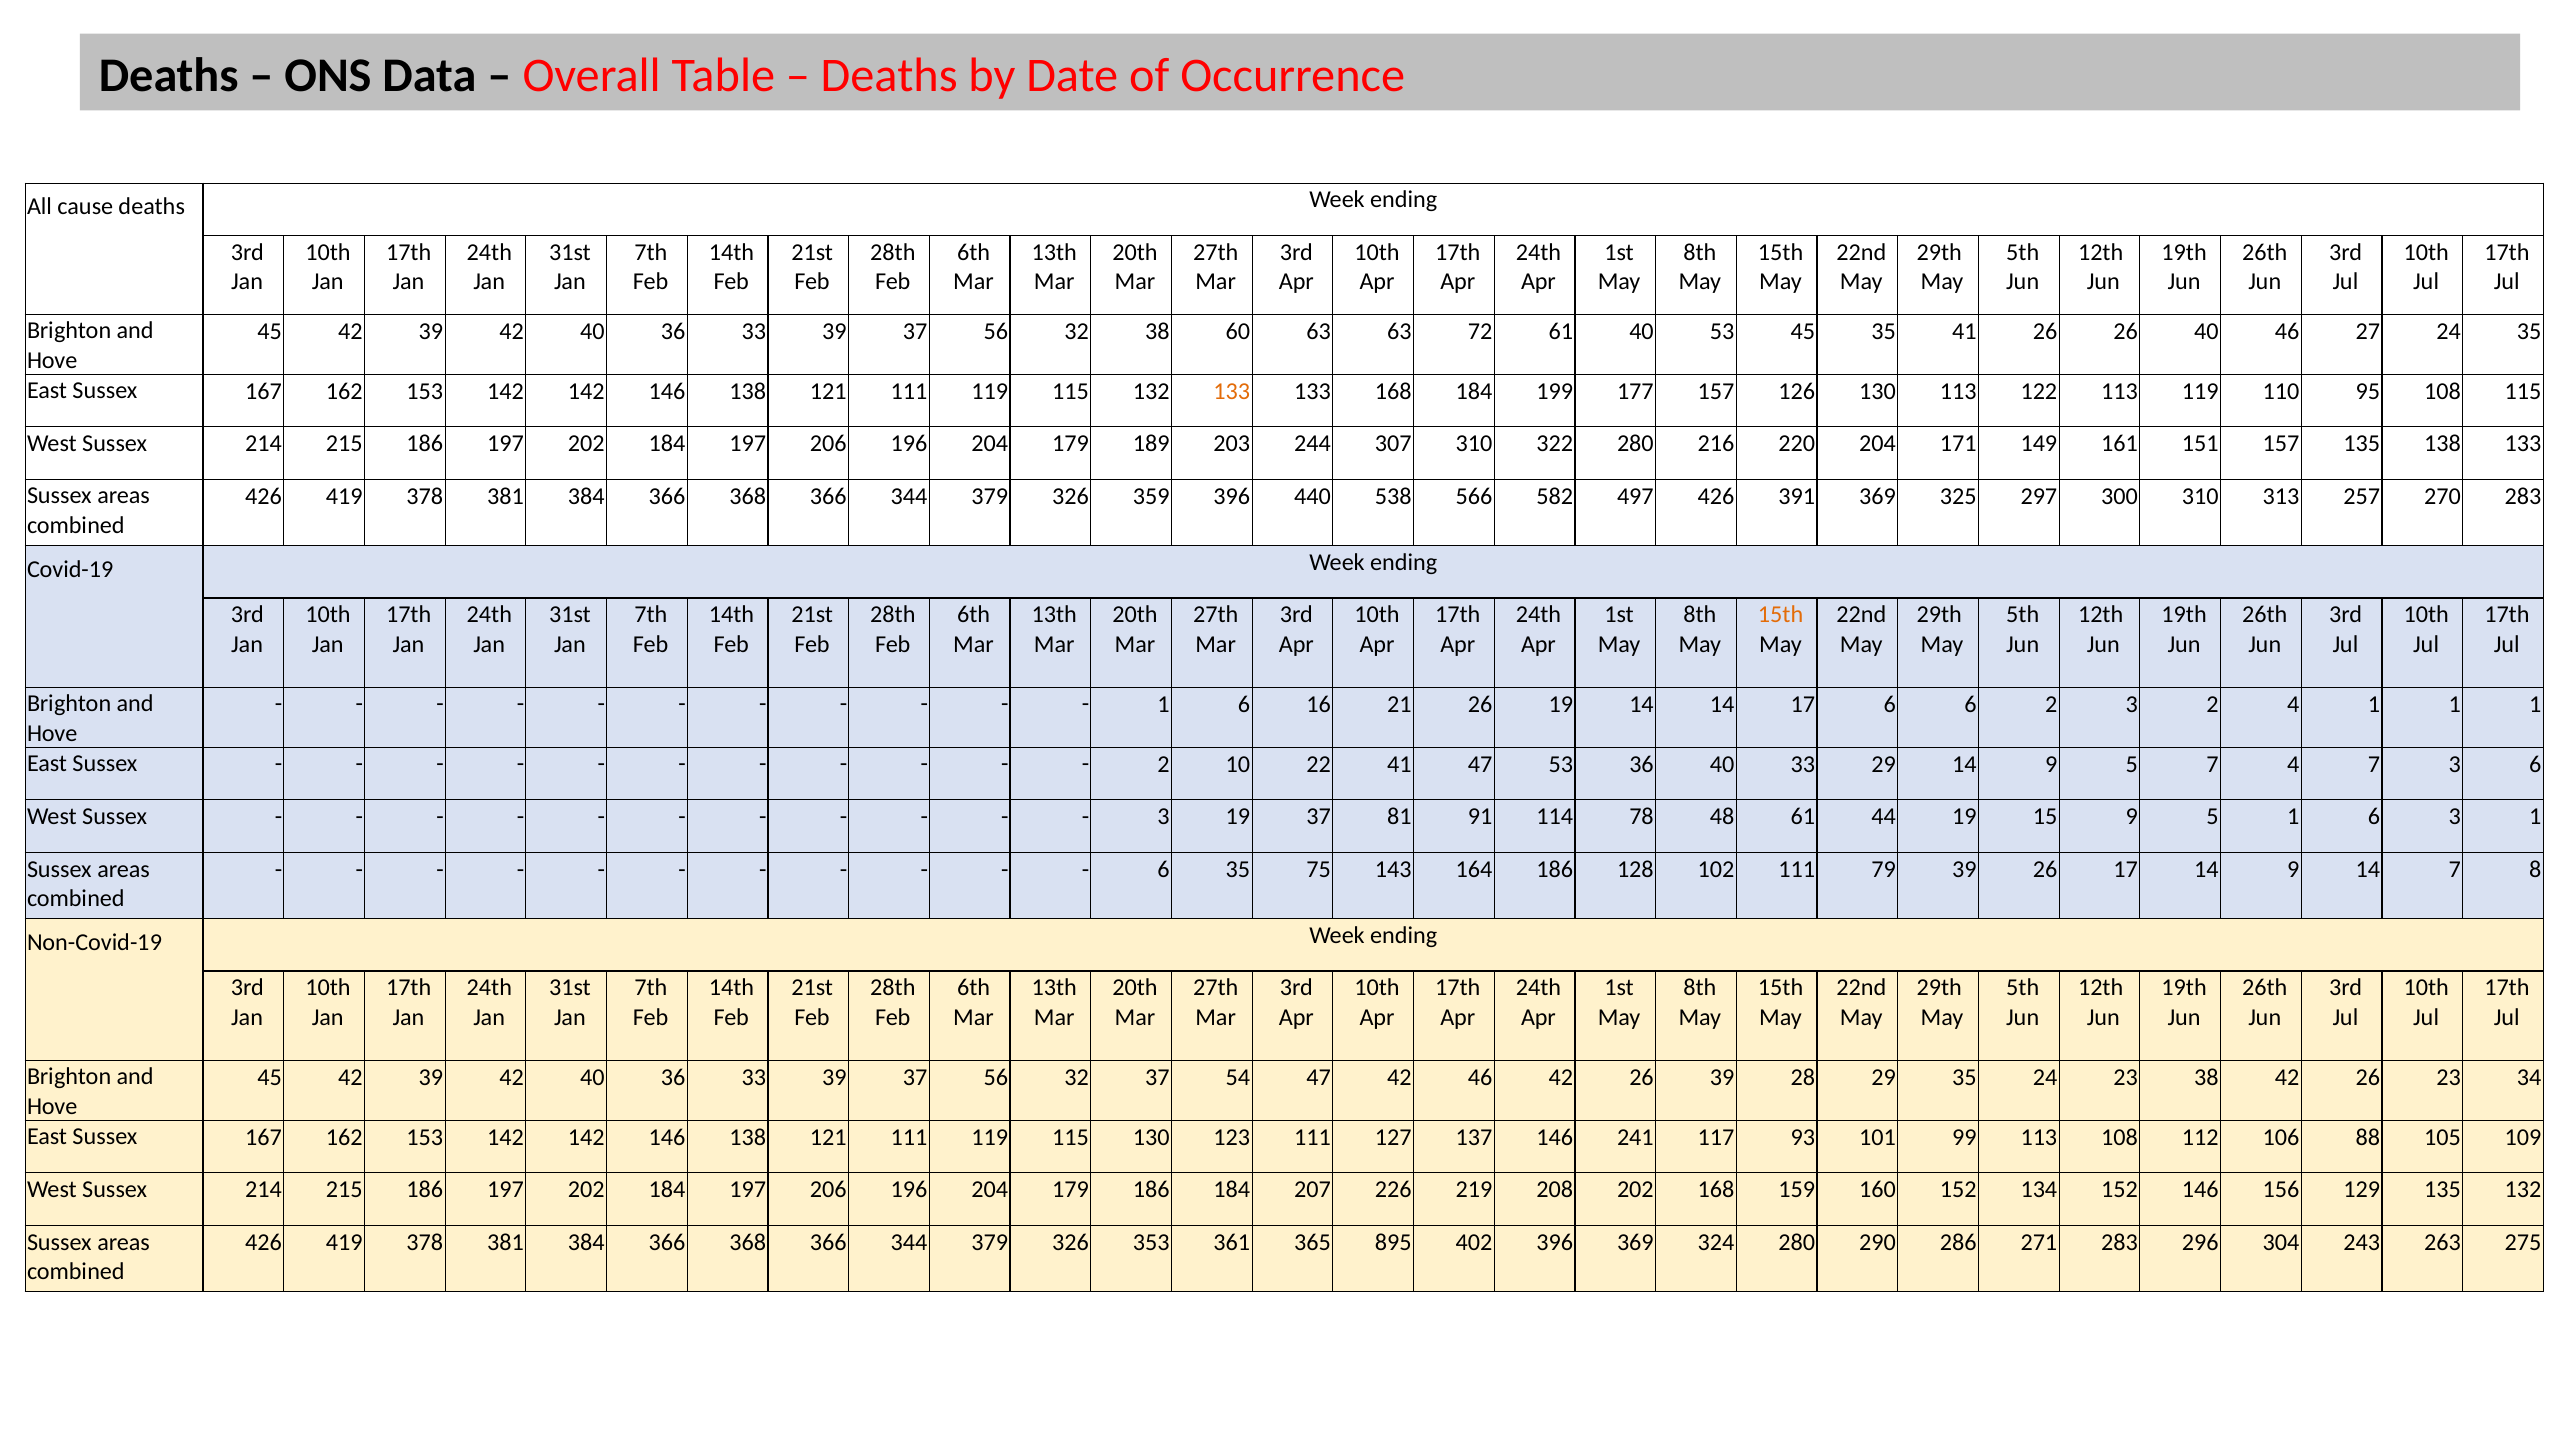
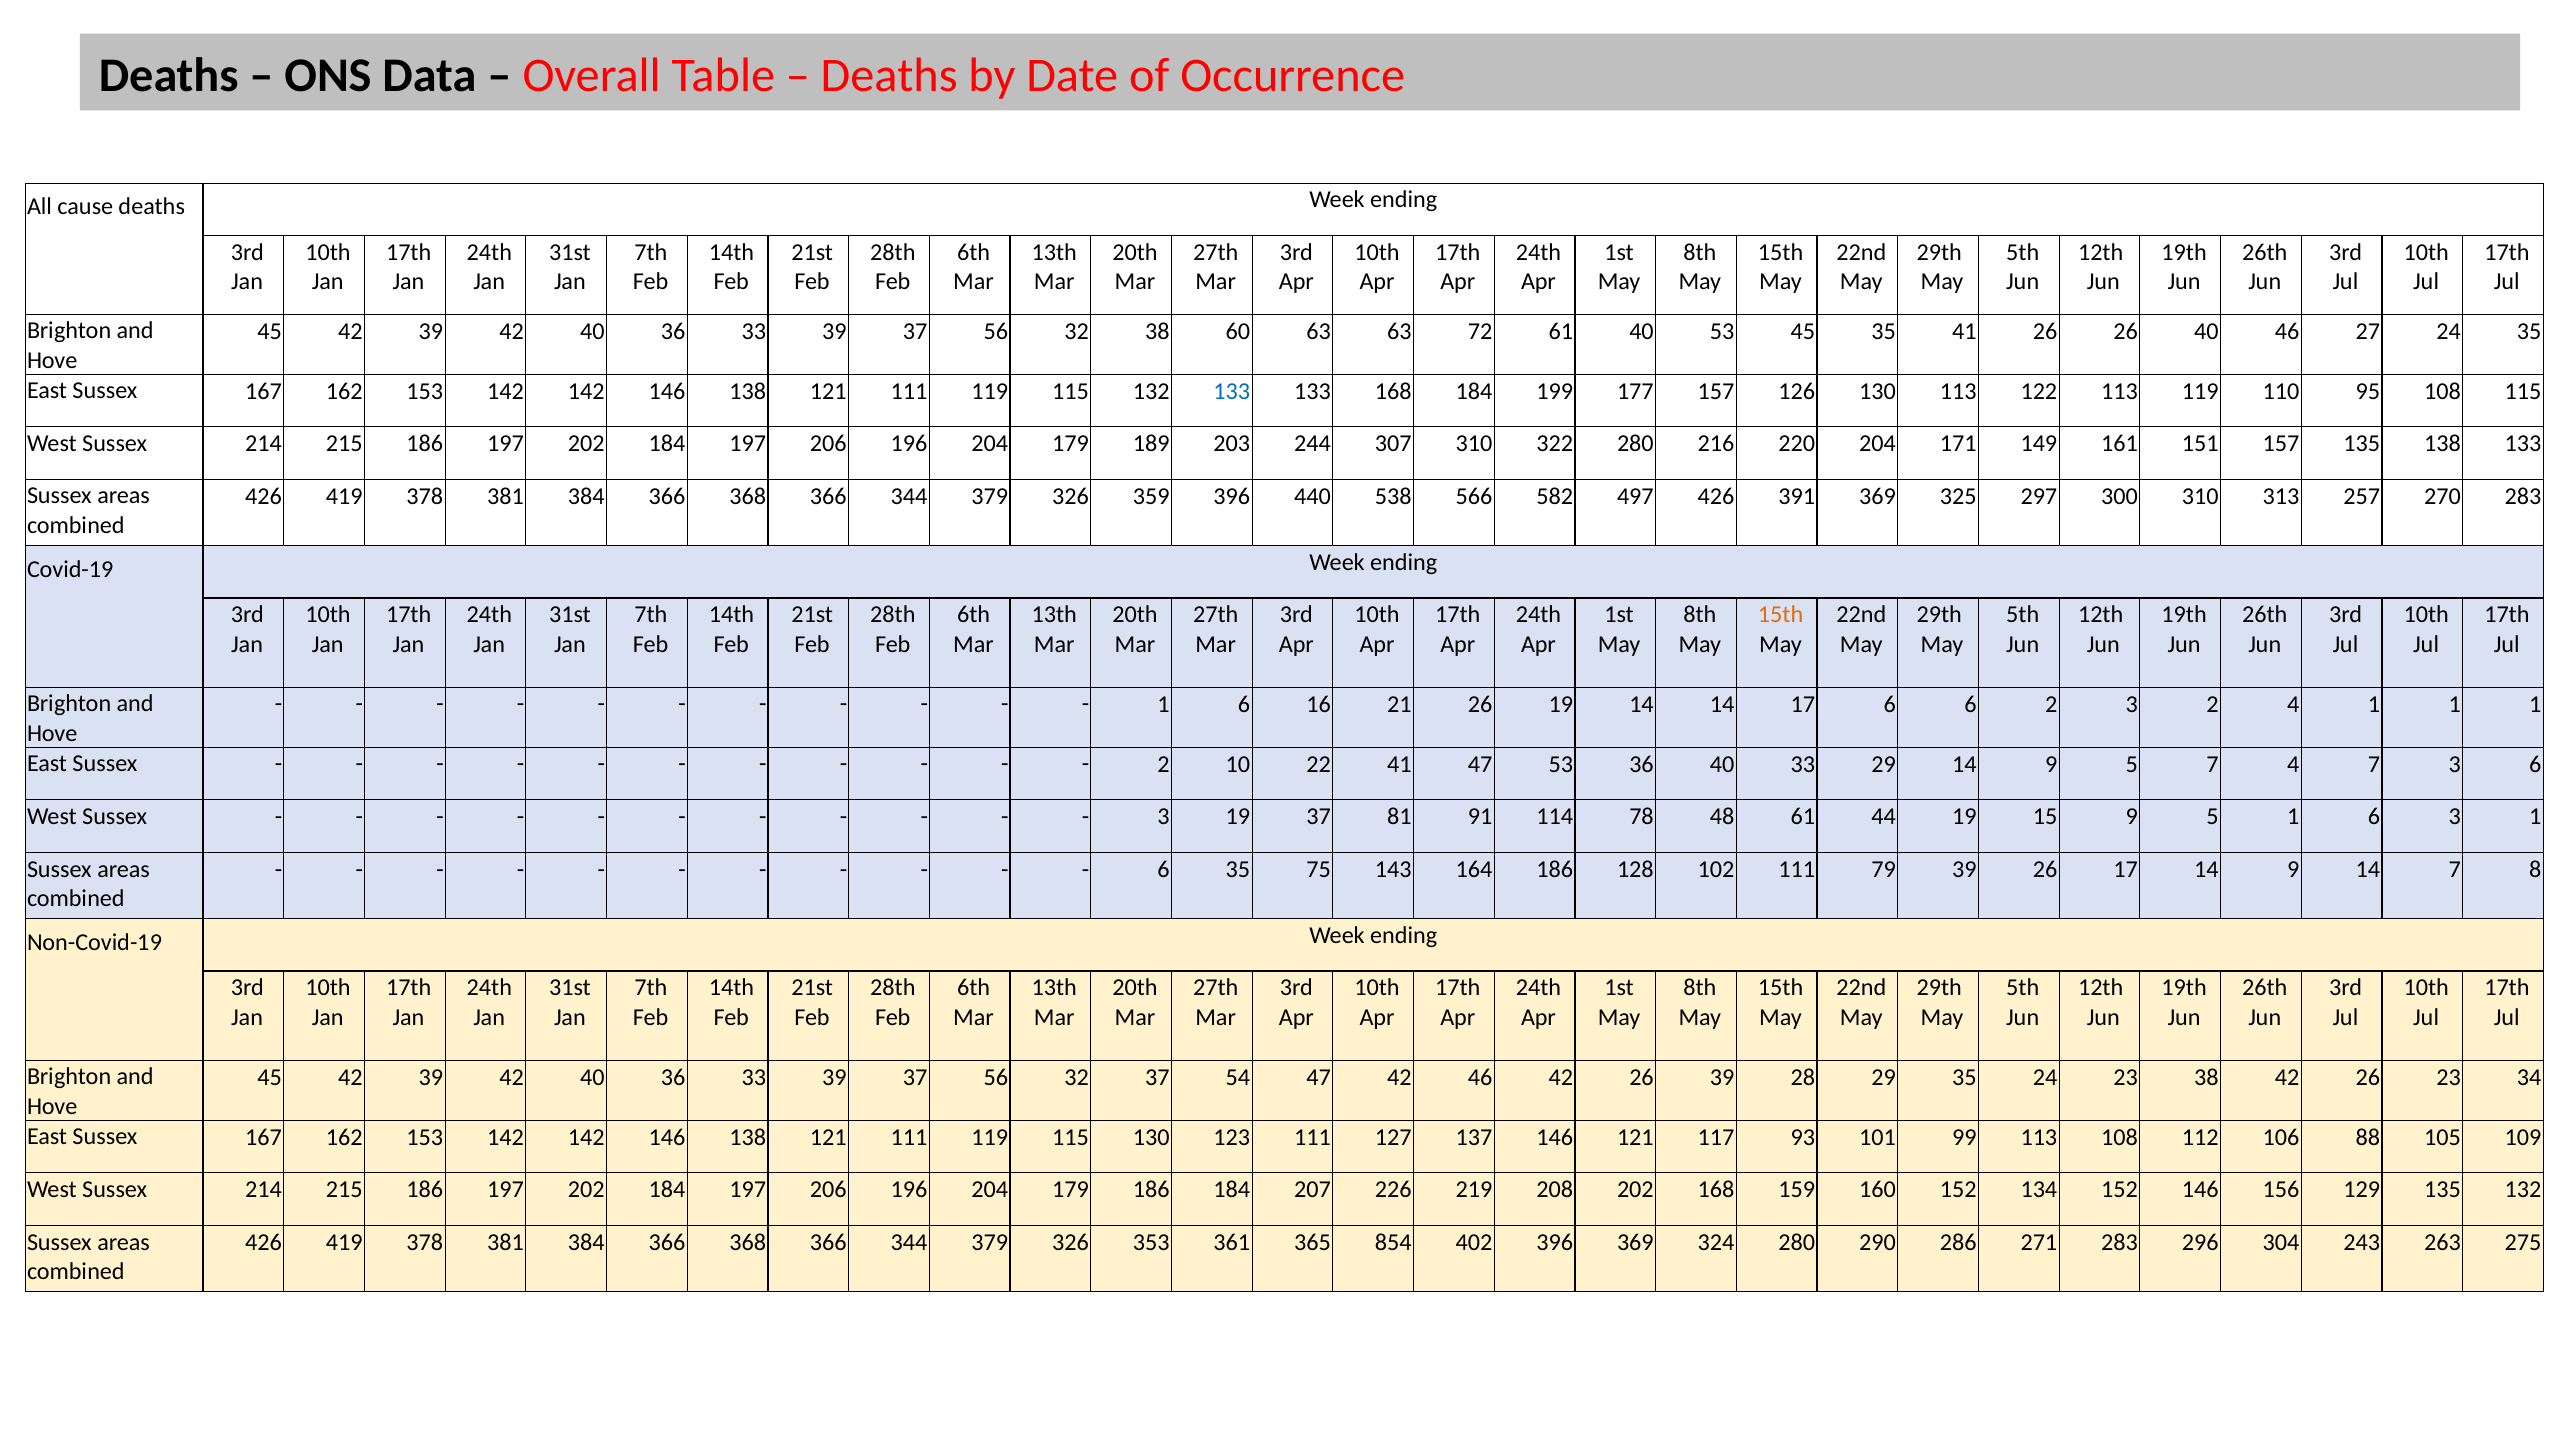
133 at (1232, 391) colour: orange -> blue
146 241: 241 -> 121
895: 895 -> 854
